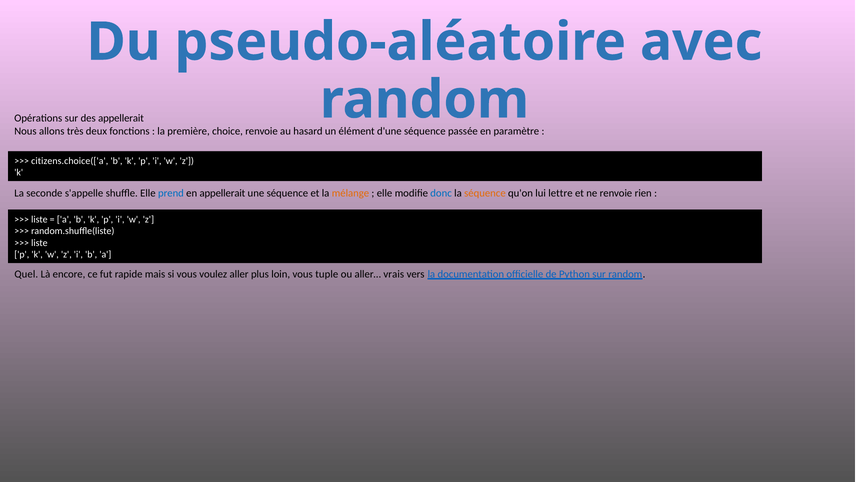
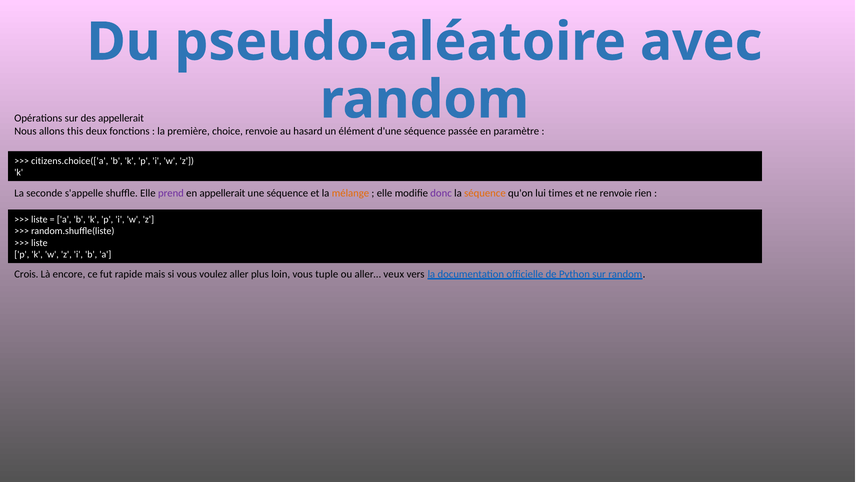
très: très -> this
prend colour: blue -> purple
donc colour: blue -> purple
lettre: lettre -> times
Quel: Quel -> Crois
vrais: vrais -> veux
